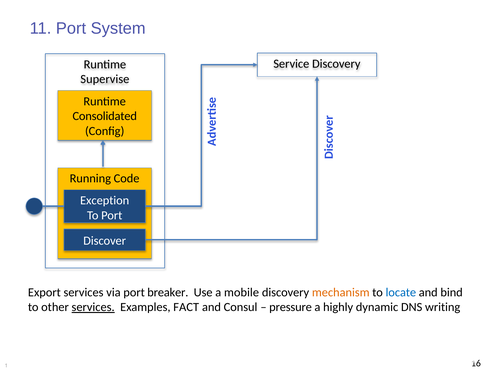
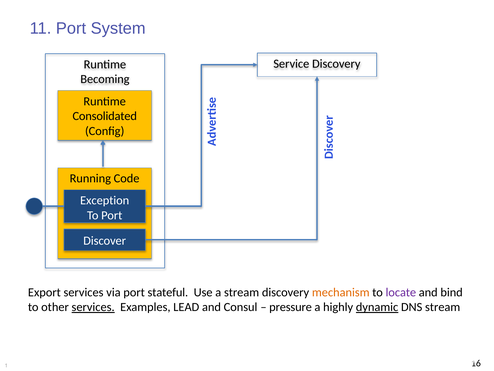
Supervise: Supervise -> Becoming
breaker: breaker -> stateful
a mobile: mobile -> stream
locate colour: blue -> purple
FACT: FACT -> LEAD
dynamic underline: none -> present
DNS writing: writing -> stream
